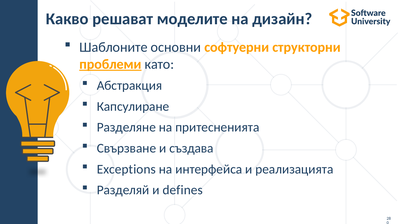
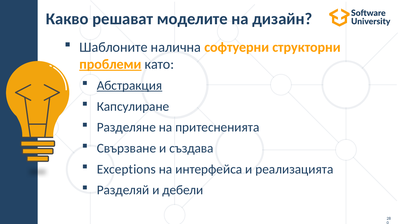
основни: основни -> налична
Абстракция underline: none -> present
defines: defines -> дебели
